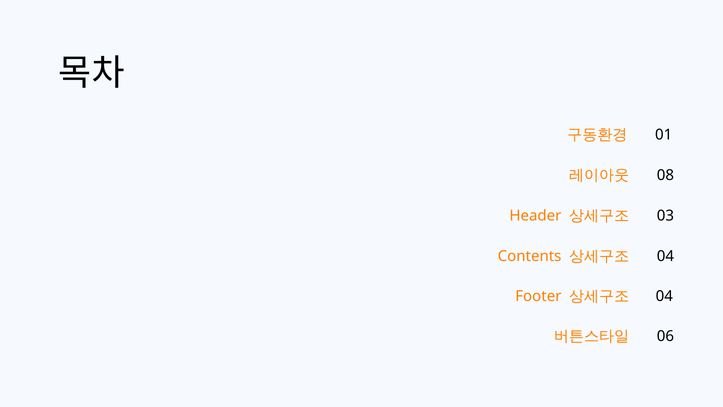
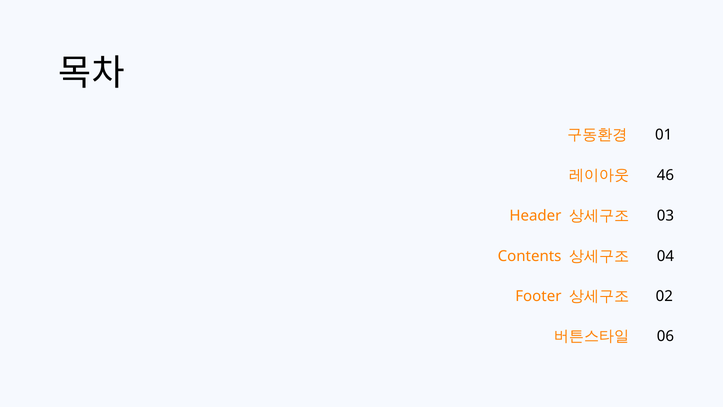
08: 08 -> 46
04 at (664, 296): 04 -> 02
